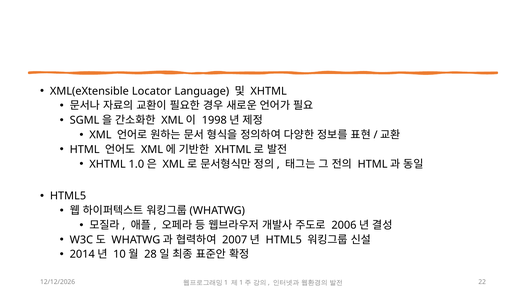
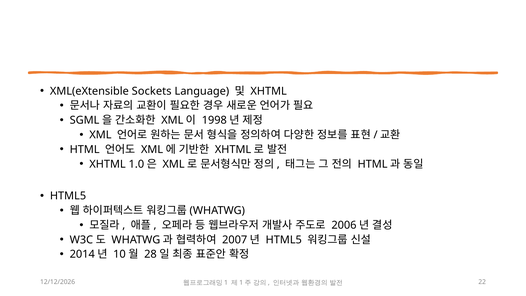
Locator: Locator -> Sockets
